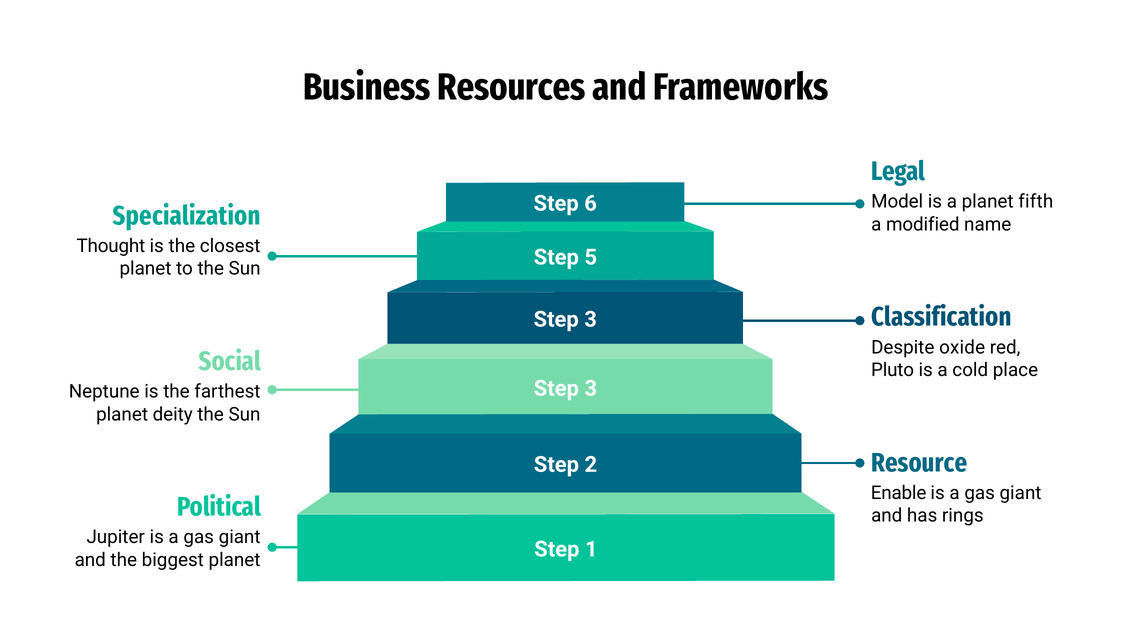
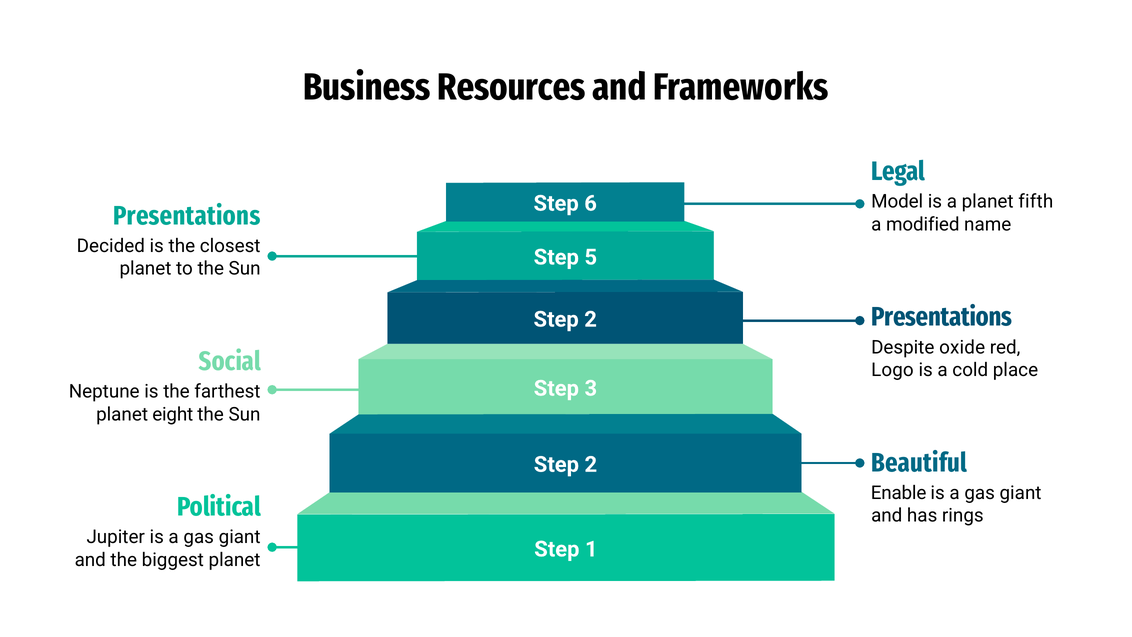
Specialization at (187, 216): Specialization -> Presentations
Thought: Thought -> Decided
Classification at (941, 317): Classification -> Presentations
3 at (591, 319): 3 -> 2
Pluto: Pluto -> Logo
deity: deity -> eight
Resource: Resource -> Beautiful
